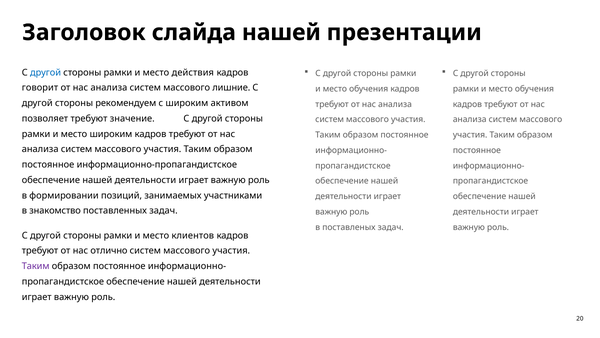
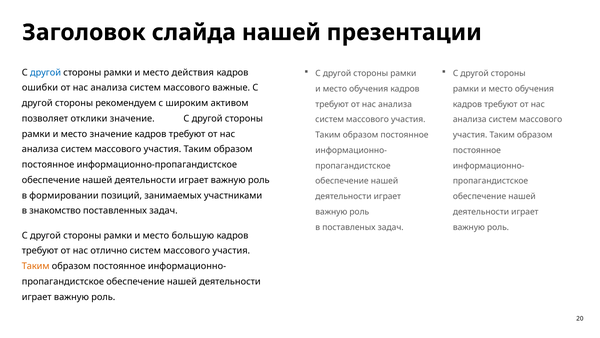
говорит: говорит -> ошибки
лишние: лишние -> важные
позволяет требуют: требуют -> отклики
место широким: широким -> значение
клиентов: клиентов -> большую
Таким at (36, 266) colour: purple -> orange
